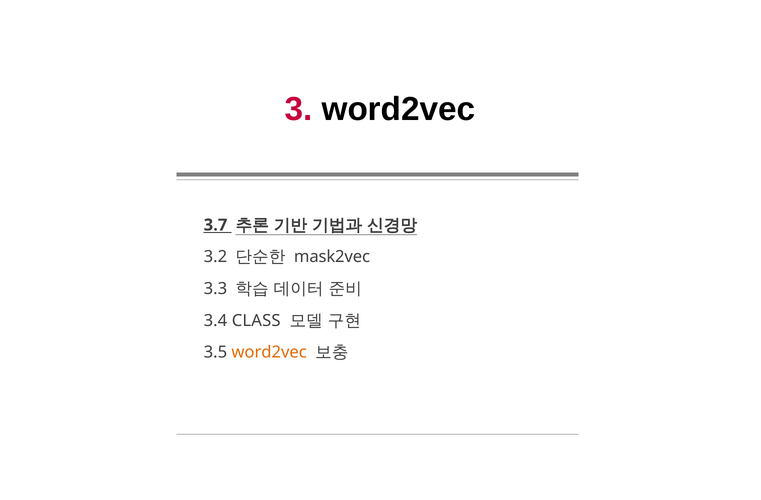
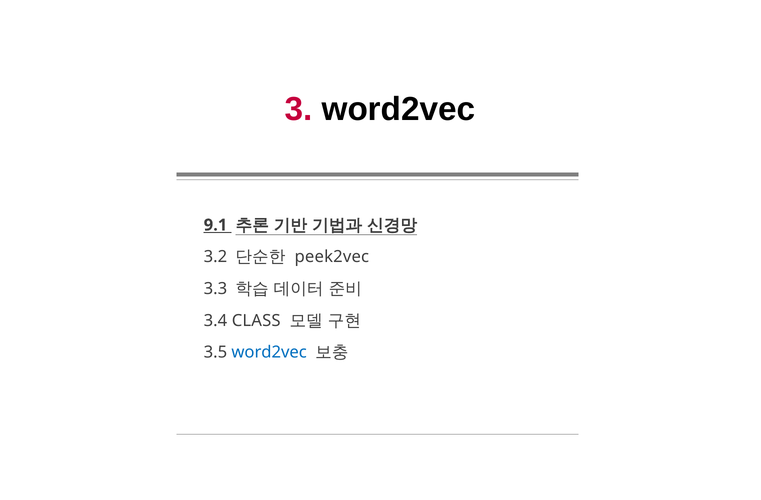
3.7: 3.7 -> 9.1
mask2vec: mask2vec -> peek2vec
word2vec at (269, 352) colour: orange -> blue
